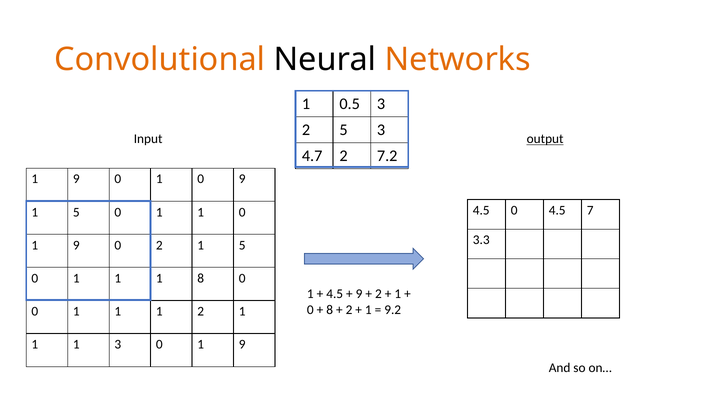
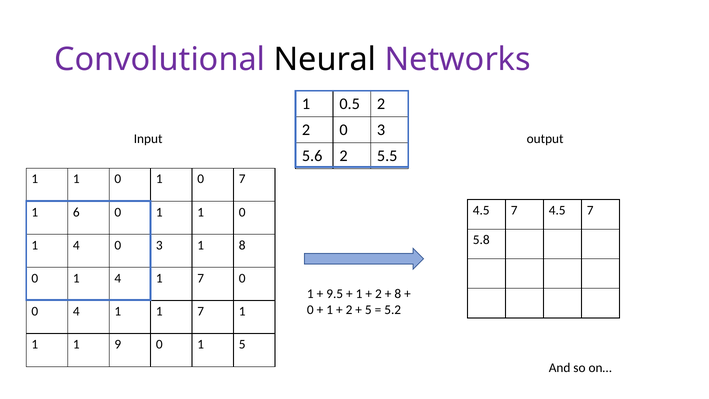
Convolutional colour: orange -> purple
Networks colour: orange -> purple
0.5 3: 3 -> 2
2 5: 5 -> 0
output underline: present -> none
4.7: 4.7 -> 5.6
7.2: 7.2 -> 5.5
9 at (76, 179): 9 -> 1
0 9: 9 -> 7
0 at (514, 210): 0 -> 7
5 at (76, 212): 5 -> 6
3.3: 3.3 -> 5.8
9 at (76, 245): 9 -> 4
2 at (159, 245): 2 -> 3
5 at (242, 245): 5 -> 8
1 at (118, 278): 1 -> 4
8 at (201, 278): 8 -> 7
4.5 at (335, 294): 4.5 -> 9.5
9 at (359, 294): 9 -> 1
1 at (398, 294): 1 -> 8
8 at (330, 310): 8 -> 1
1 at (368, 310): 1 -> 5
9.2: 9.2 -> 5.2
1 at (76, 311): 1 -> 4
1 1 2: 2 -> 7
1 3: 3 -> 9
9 at (242, 344): 9 -> 5
